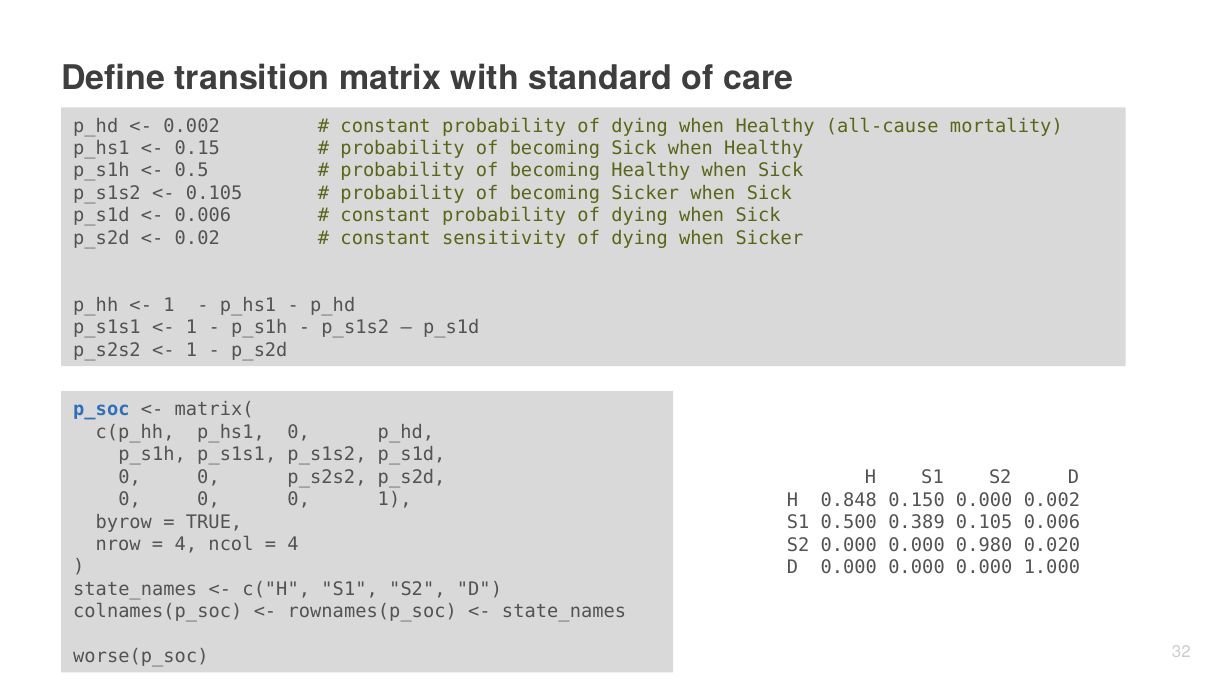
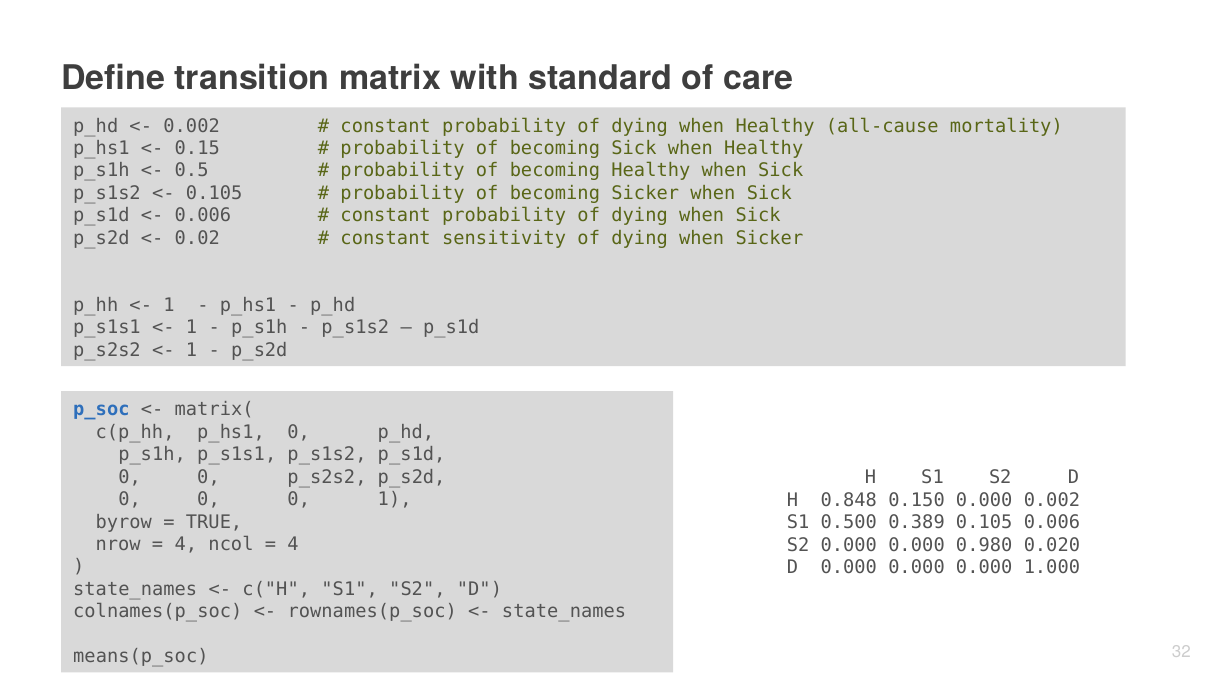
worse(p_soc: worse(p_soc -> means(p_soc
